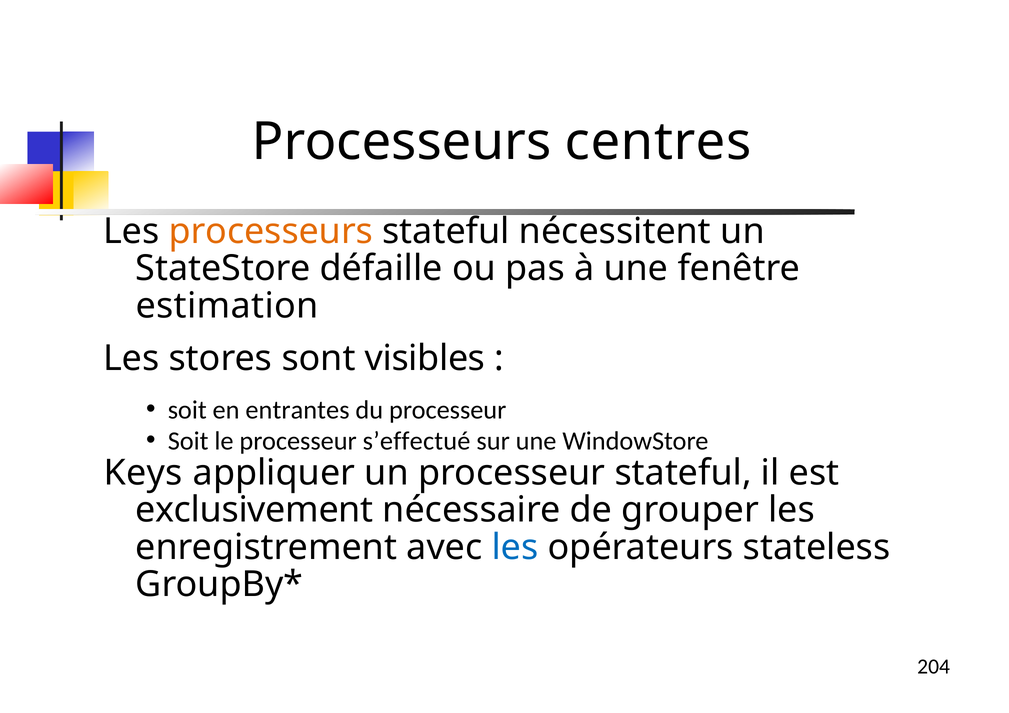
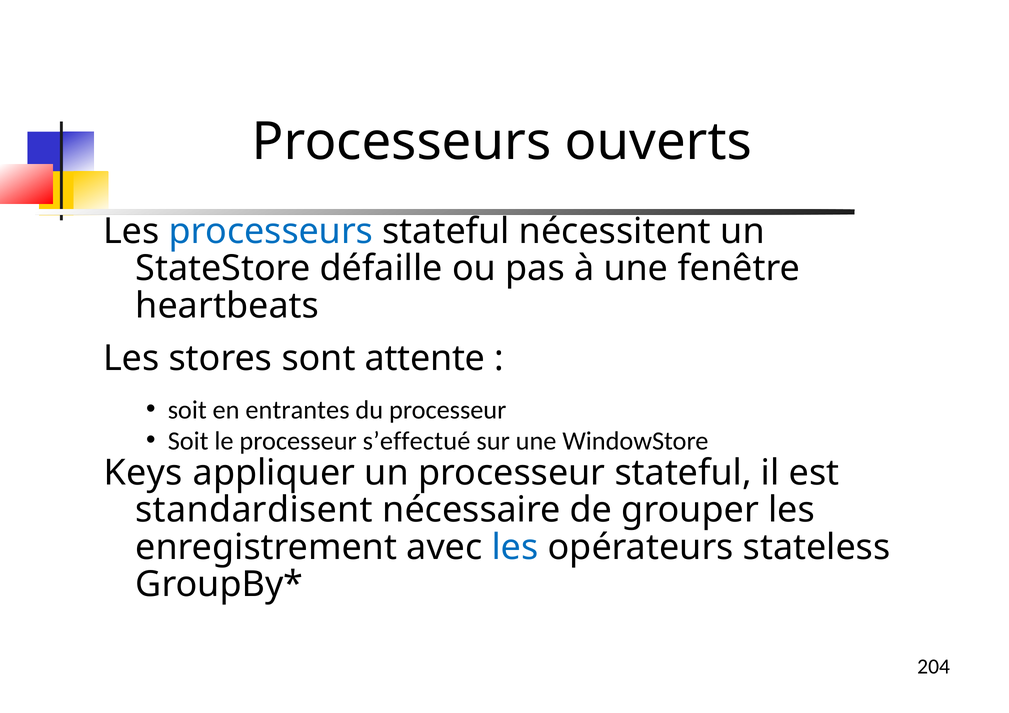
centres: centres -> ouverts
processeurs at (271, 231) colour: orange -> blue
estimation: estimation -> heartbeats
visibles: visibles -> attente
exclusivement: exclusivement -> standardisent
